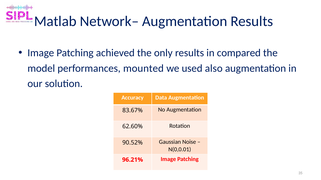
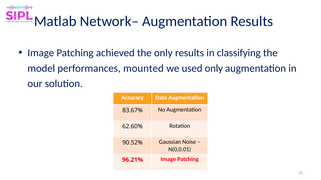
compared: compared -> classifying
used also: also -> only
